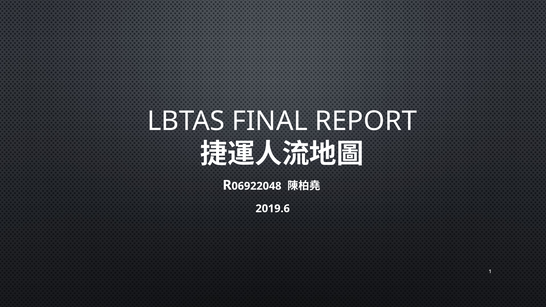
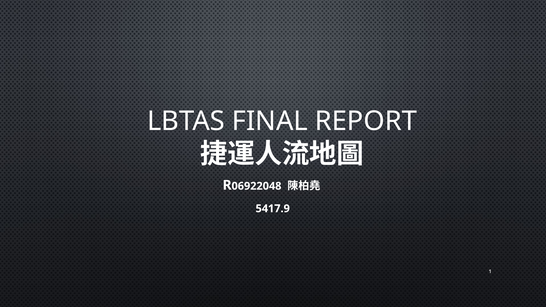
2019.6: 2019.6 -> 5417.9
